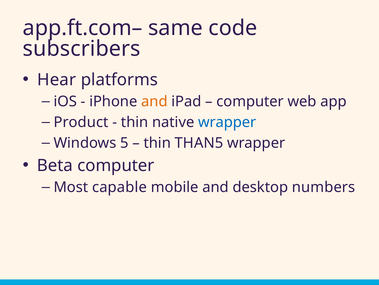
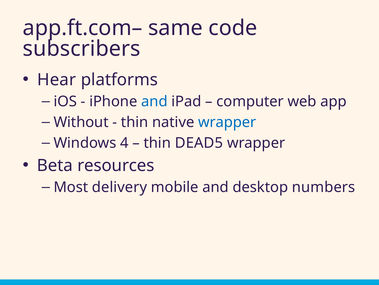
and at (154, 101) colour: orange -> blue
Product: Product -> Without
5: 5 -> 4
THAN5: THAN5 -> DEAD5
Beta computer: computer -> resources
capable: capable -> delivery
